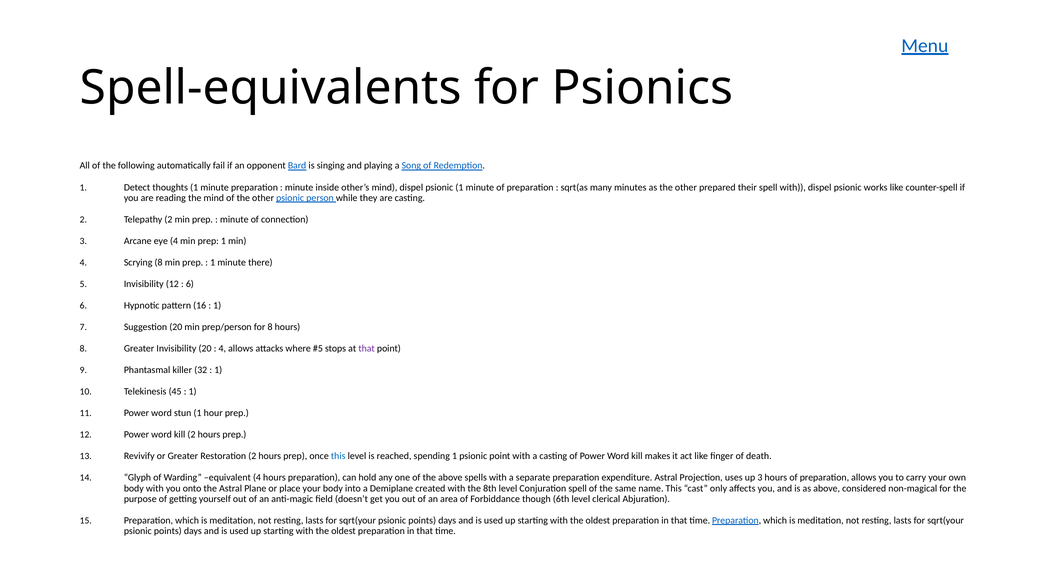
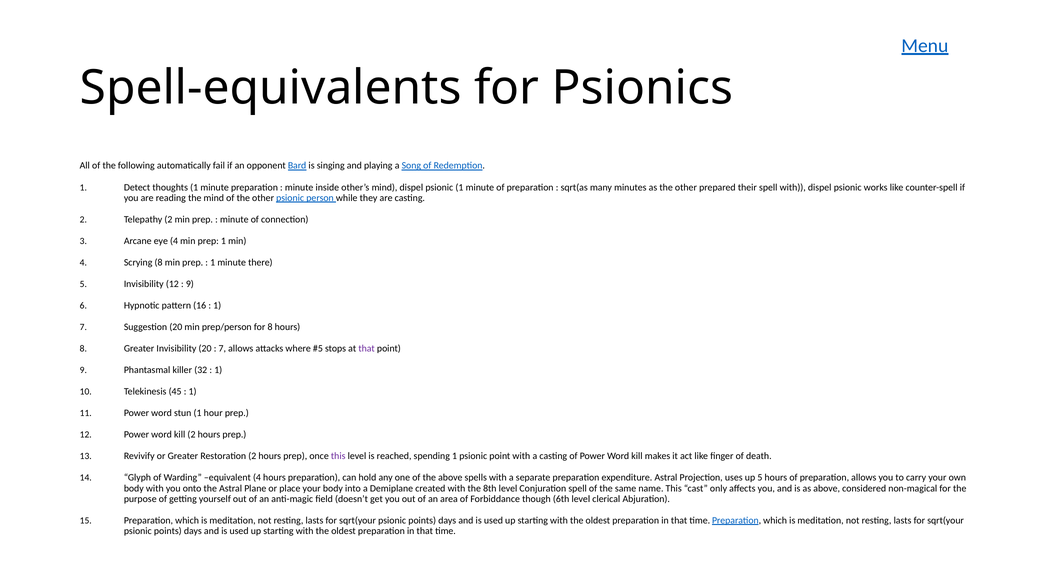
6 at (190, 284): 6 -> 9
4 at (222, 349): 4 -> 7
this at (338, 456) colour: blue -> purple
up 3: 3 -> 5
